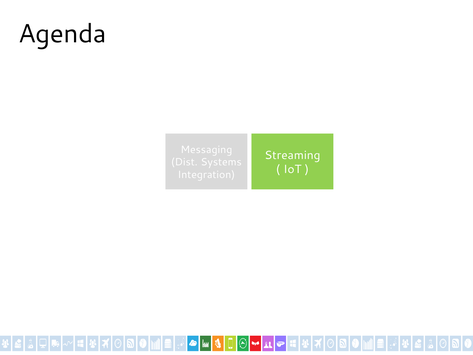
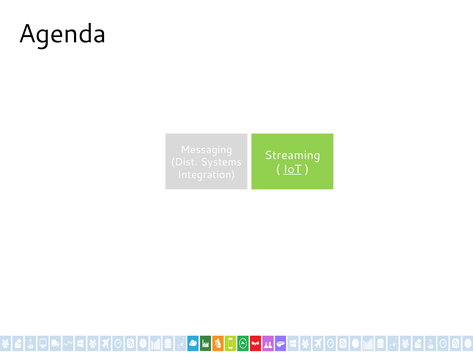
IoT underline: none -> present
